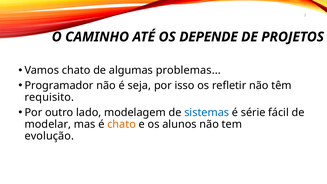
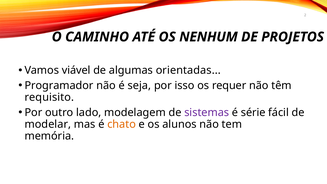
DEPENDE: DEPENDE -> NENHUM
Vamos chato: chato -> viável
problemas: problemas -> orientadas
refletir: refletir -> requer
sistemas colour: blue -> purple
evolução: evolução -> memória
